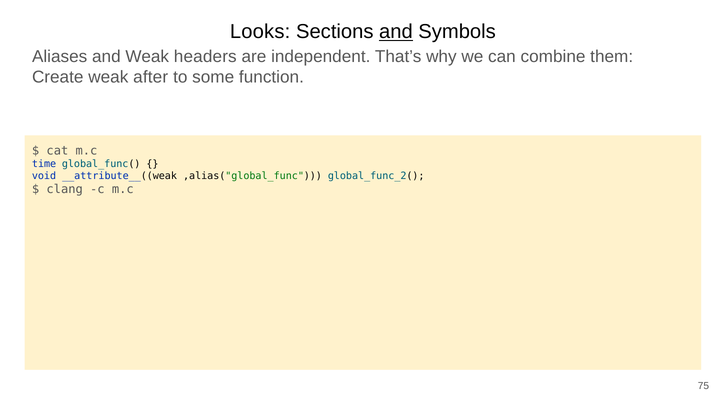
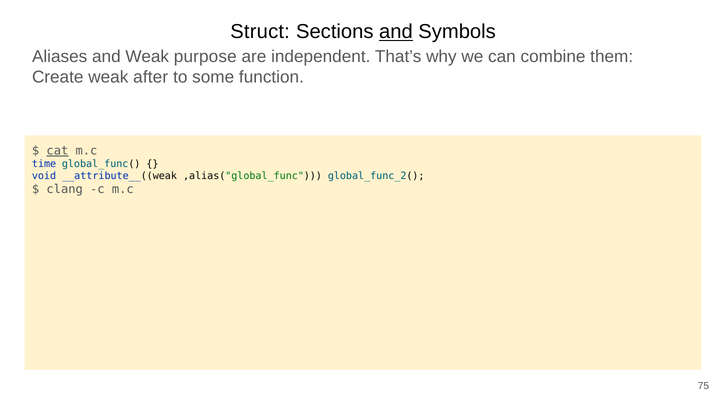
Looks: Looks -> Struct
headers: headers -> purpose
cat underline: none -> present
